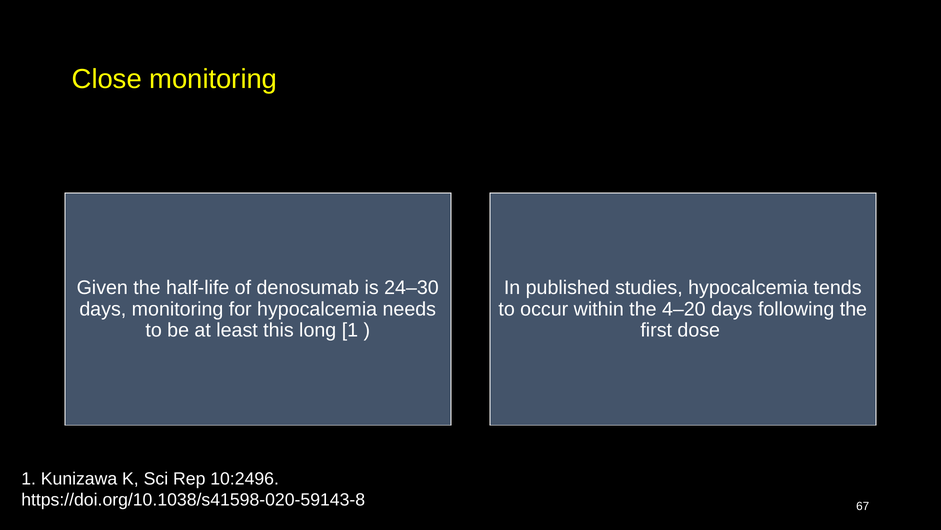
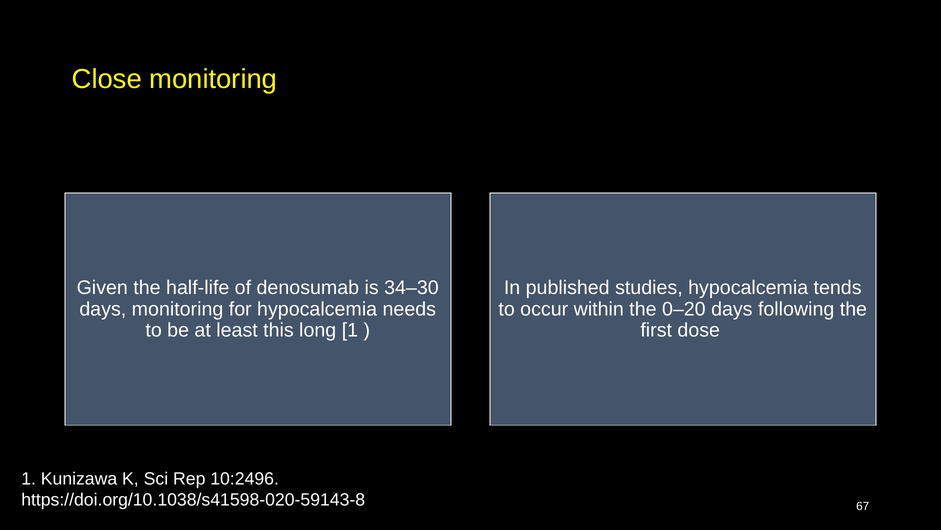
24–30: 24–30 -> 34–30
4–20: 4–20 -> 0–20
